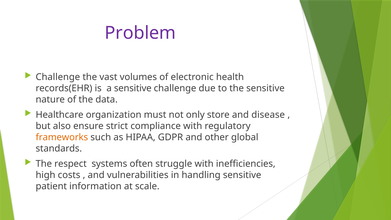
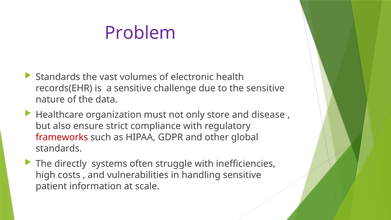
Challenge at (58, 77): Challenge -> Standards
frameworks colour: orange -> red
respect: respect -> directly
